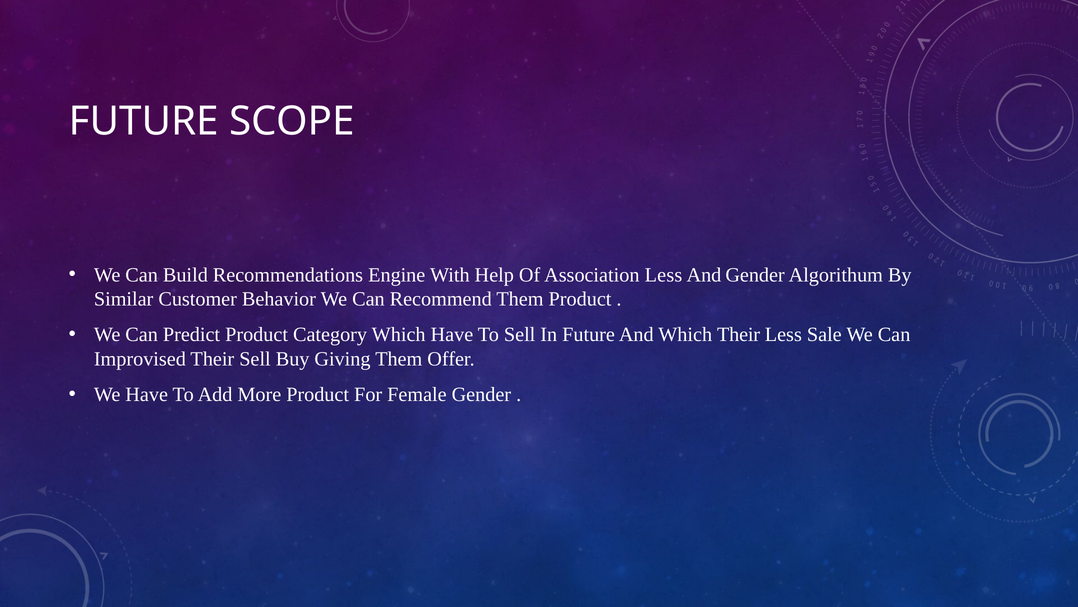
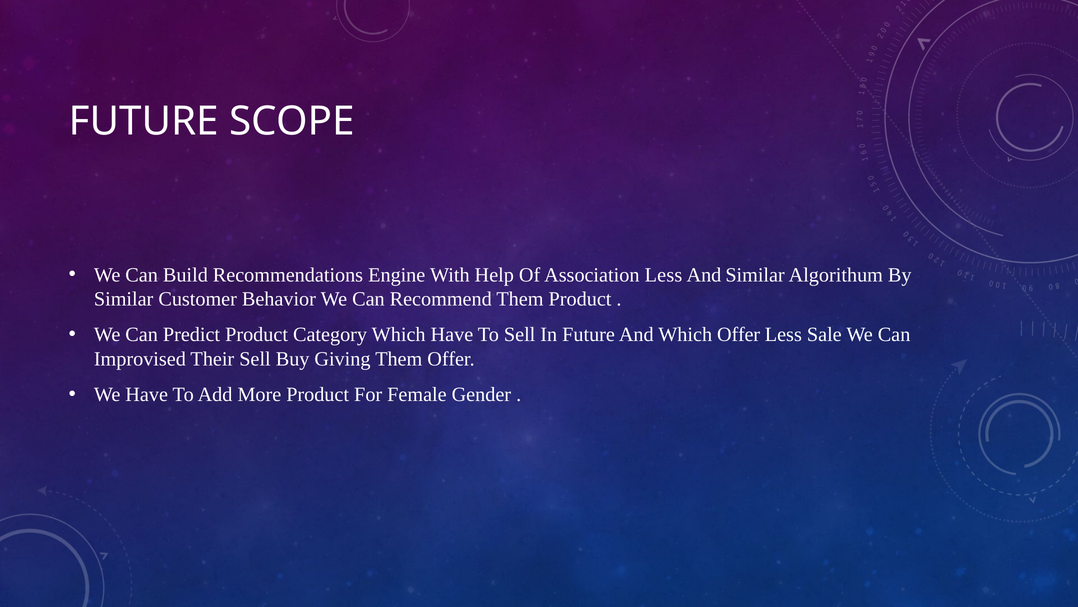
And Gender: Gender -> Similar
Which Their: Their -> Offer
